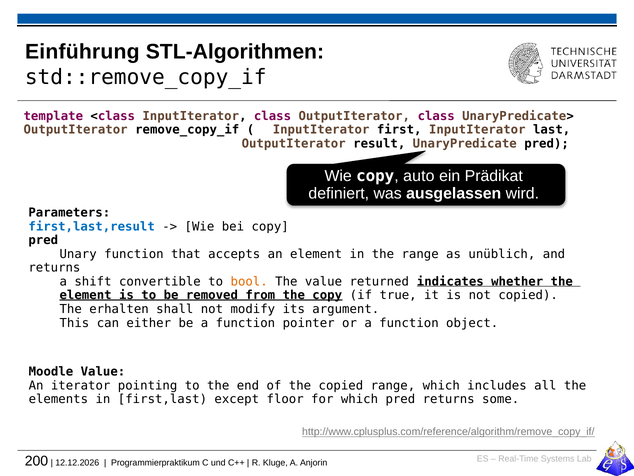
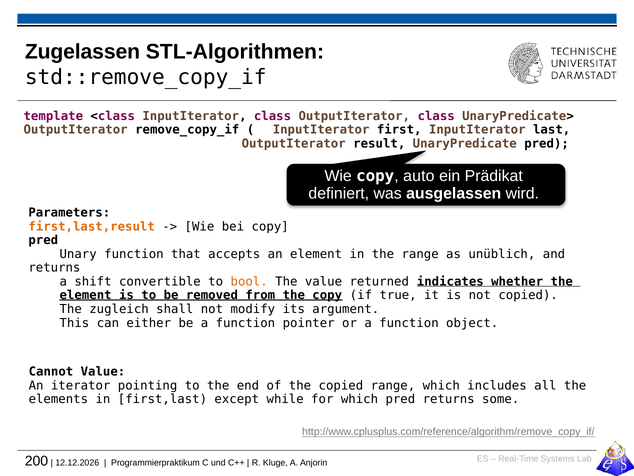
Einführung: Einführung -> Zugelassen
first,last,result colour: blue -> orange
erhalten: erhalten -> zugleich
Moodle: Moodle -> Cannot
floor: floor -> while
